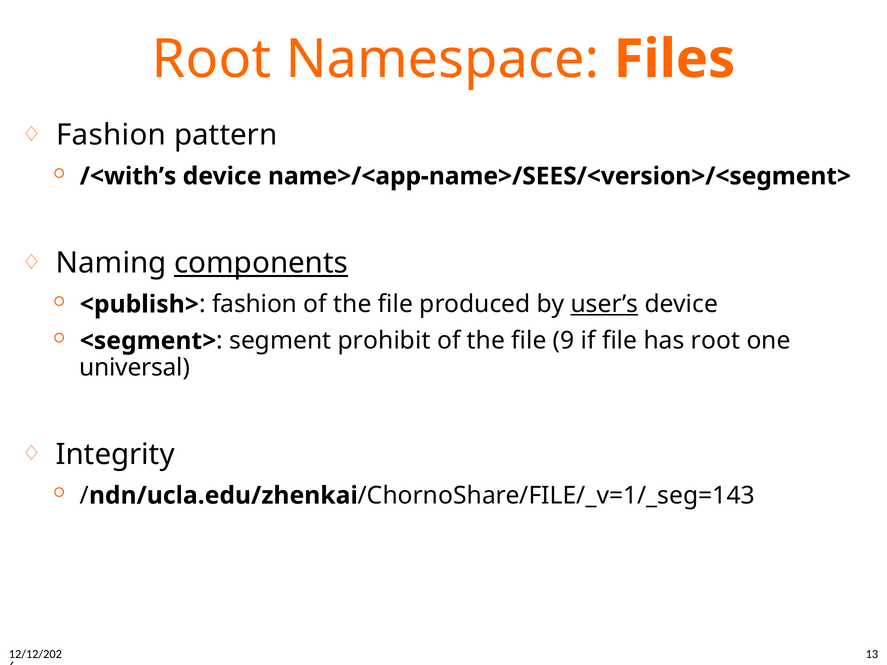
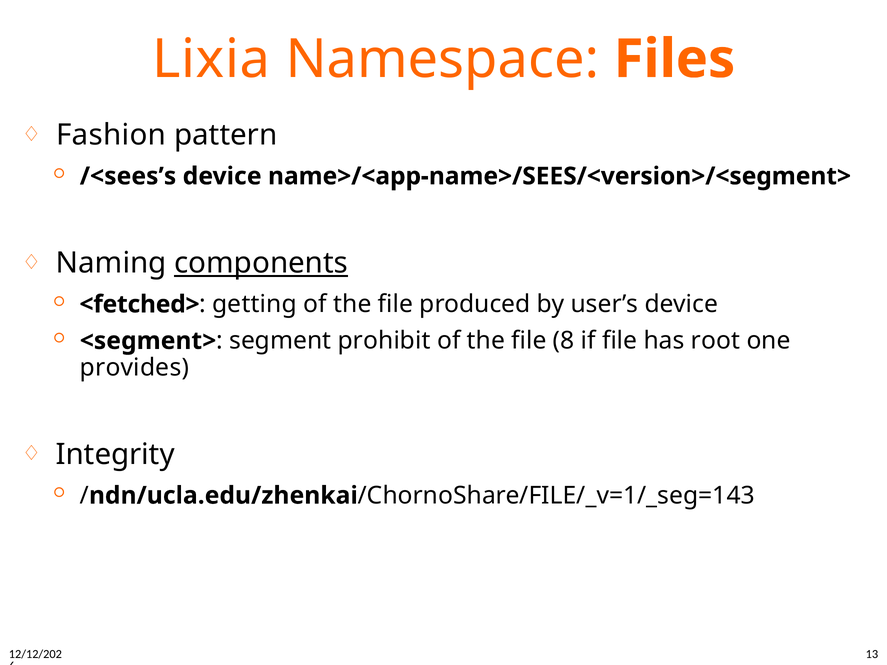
Root at (211, 59): Root -> Lixia
/<with’s: /<with’s -> /<sees’s
<publish>: <publish> -> <fetched>
fashion at (255, 304): fashion -> getting
user’s underline: present -> none
9: 9 -> 8
universal: universal -> provides
